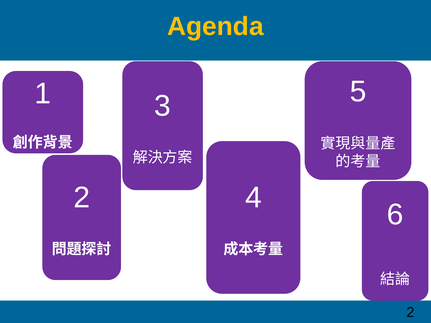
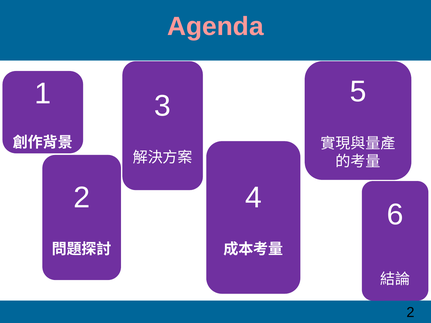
Agenda colour: yellow -> pink
